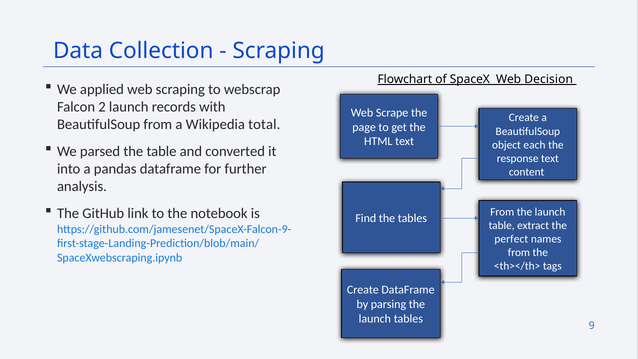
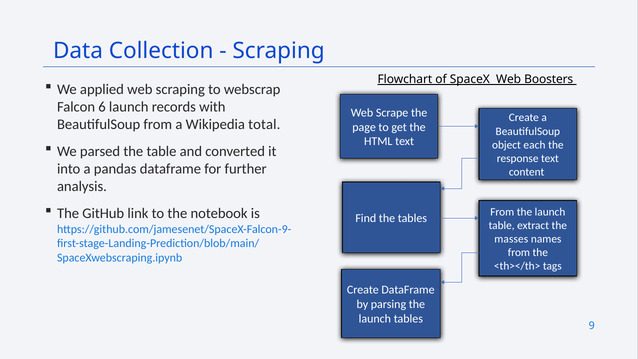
Decision: Decision -> Boosters
2: 2 -> 6
perfect: perfect -> masses
